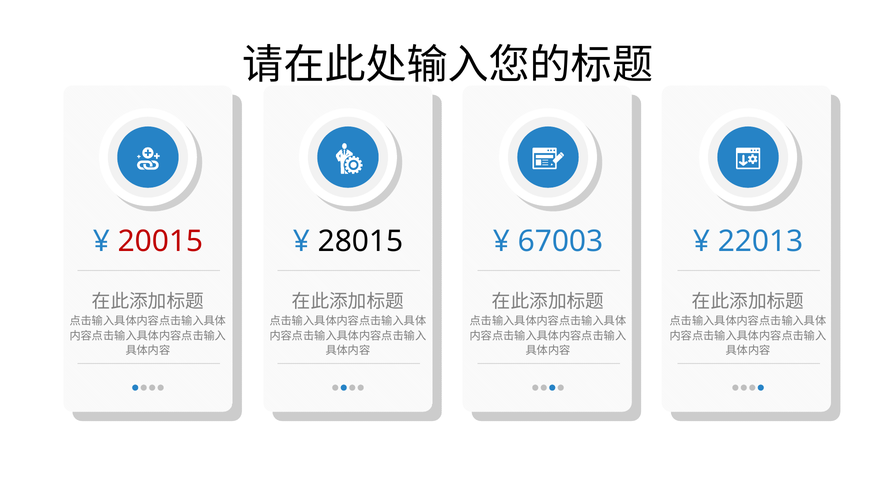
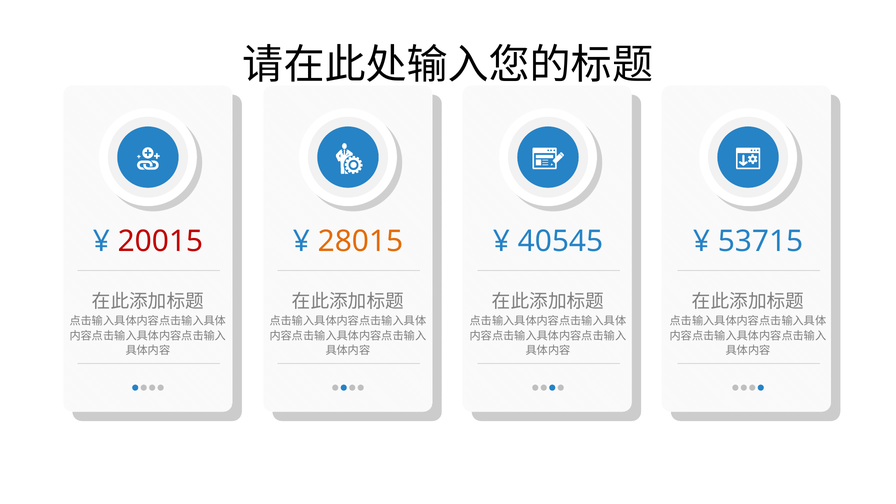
28015 colour: black -> orange
67003: 67003 -> 40545
22013: 22013 -> 53715
